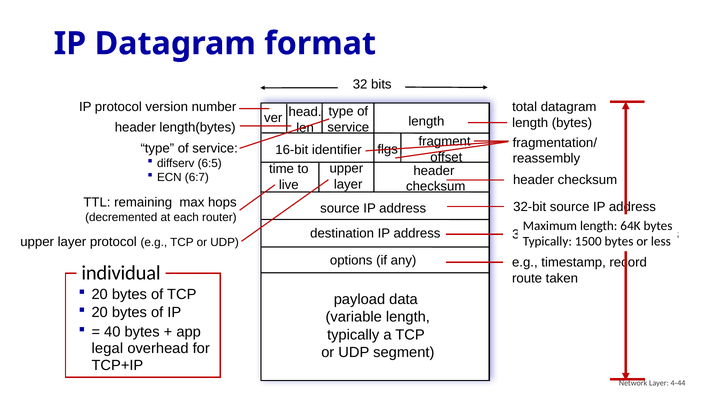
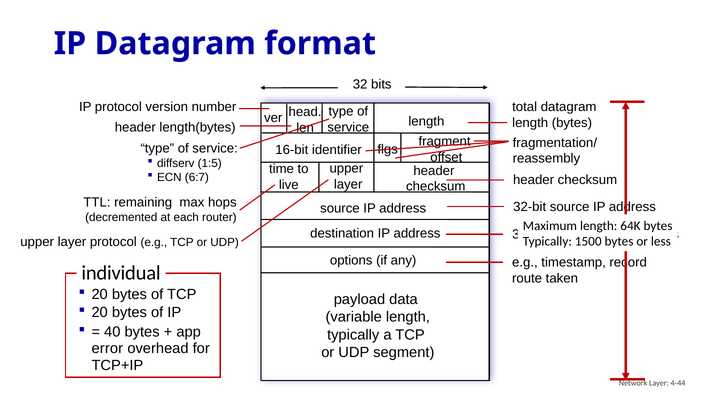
6:5: 6:5 -> 1:5
legal: legal -> error
